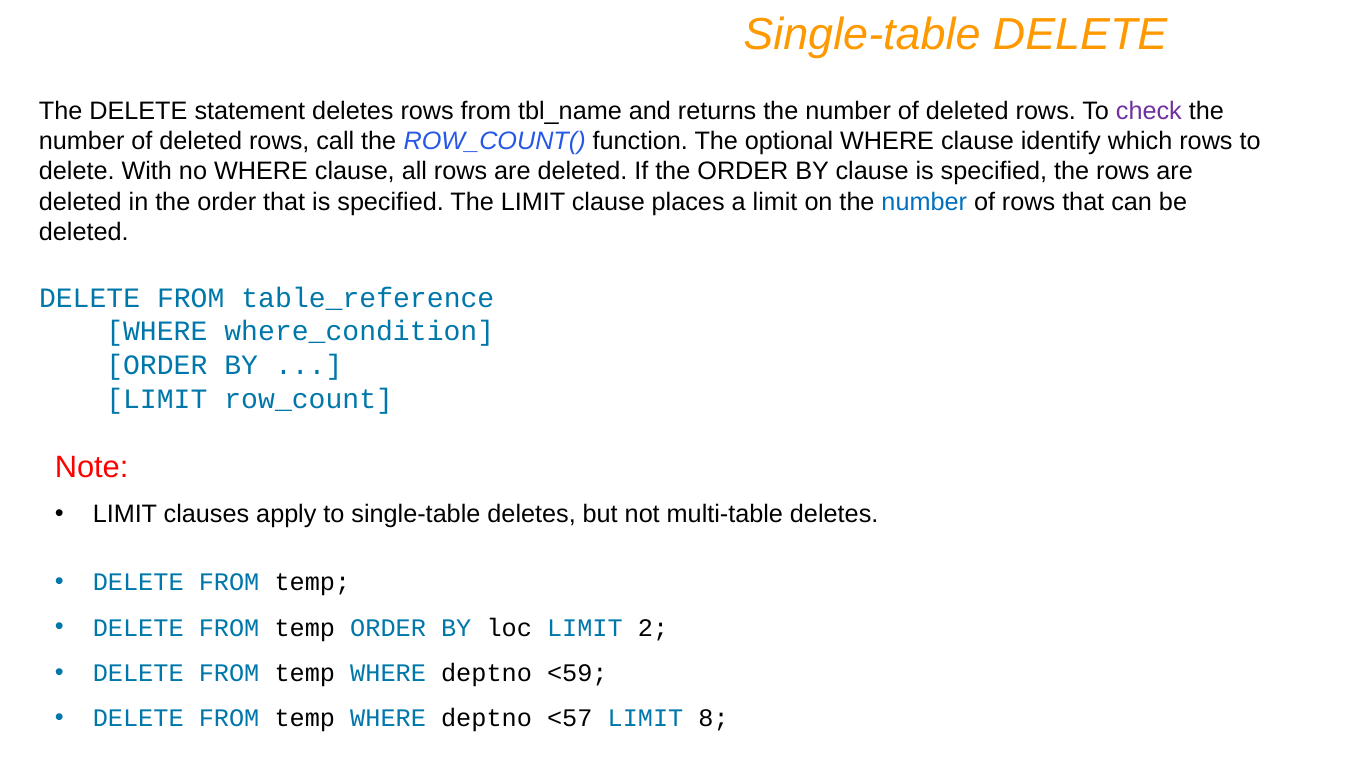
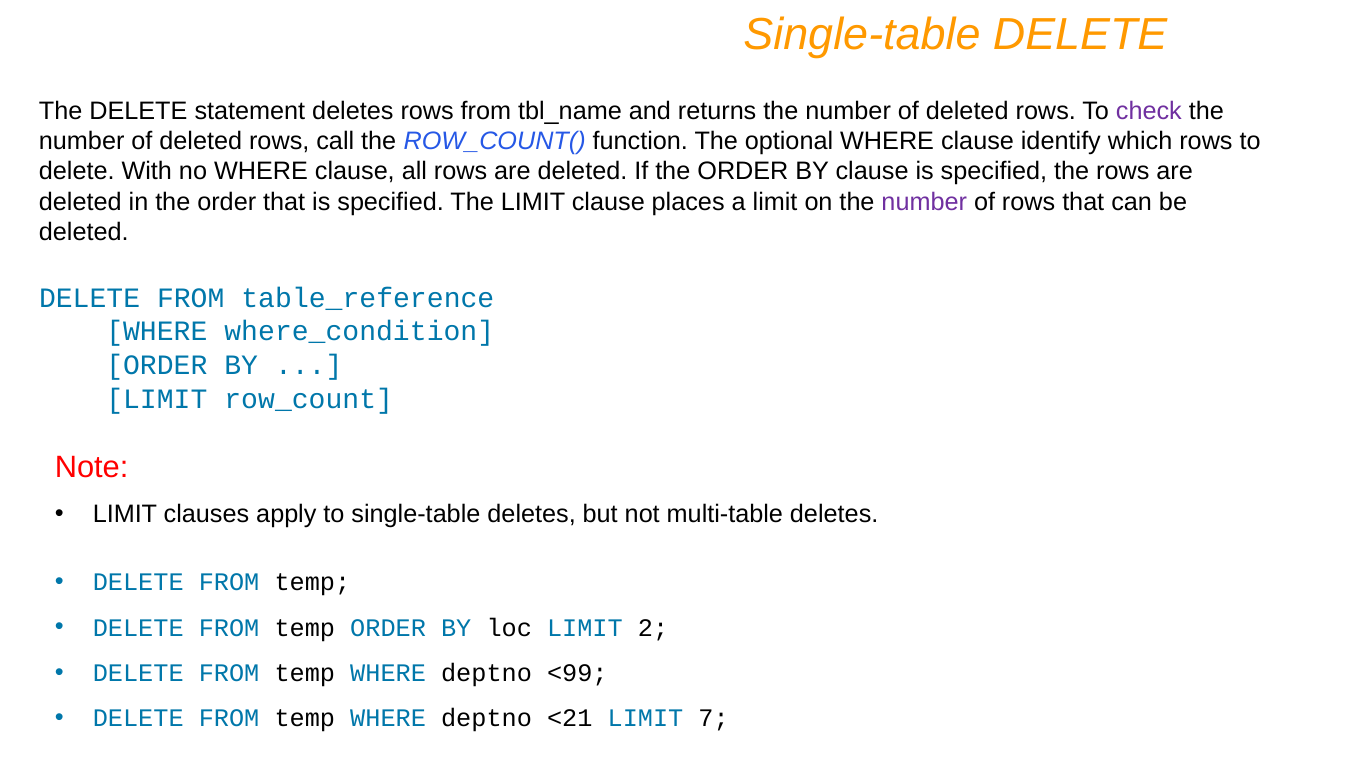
number at (924, 202) colour: blue -> purple
<59: <59 -> <99
<57: <57 -> <21
8: 8 -> 7
